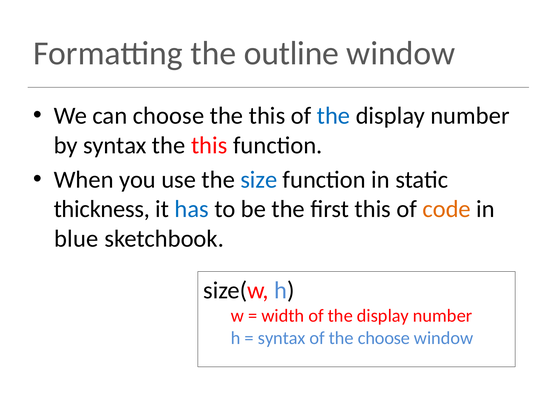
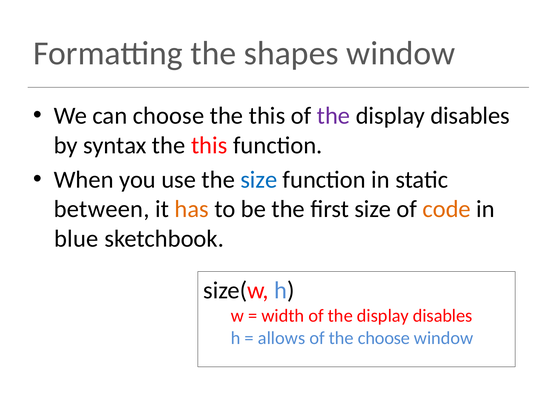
outline: outline -> shapes
the at (334, 116) colour: blue -> purple
number at (470, 116): number -> disables
thickness: thickness -> between
has colour: blue -> orange
first this: this -> size
number at (443, 316): number -> disables
syntax at (282, 338): syntax -> allows
